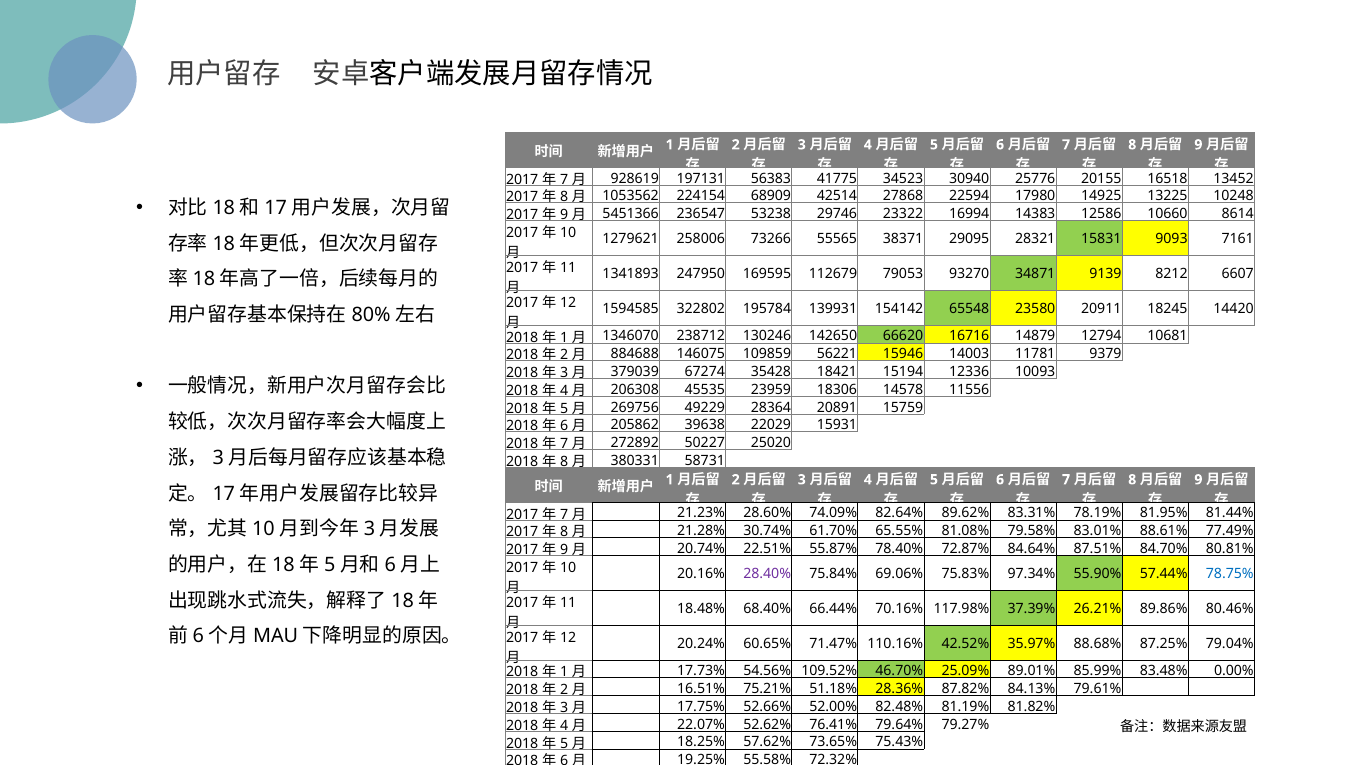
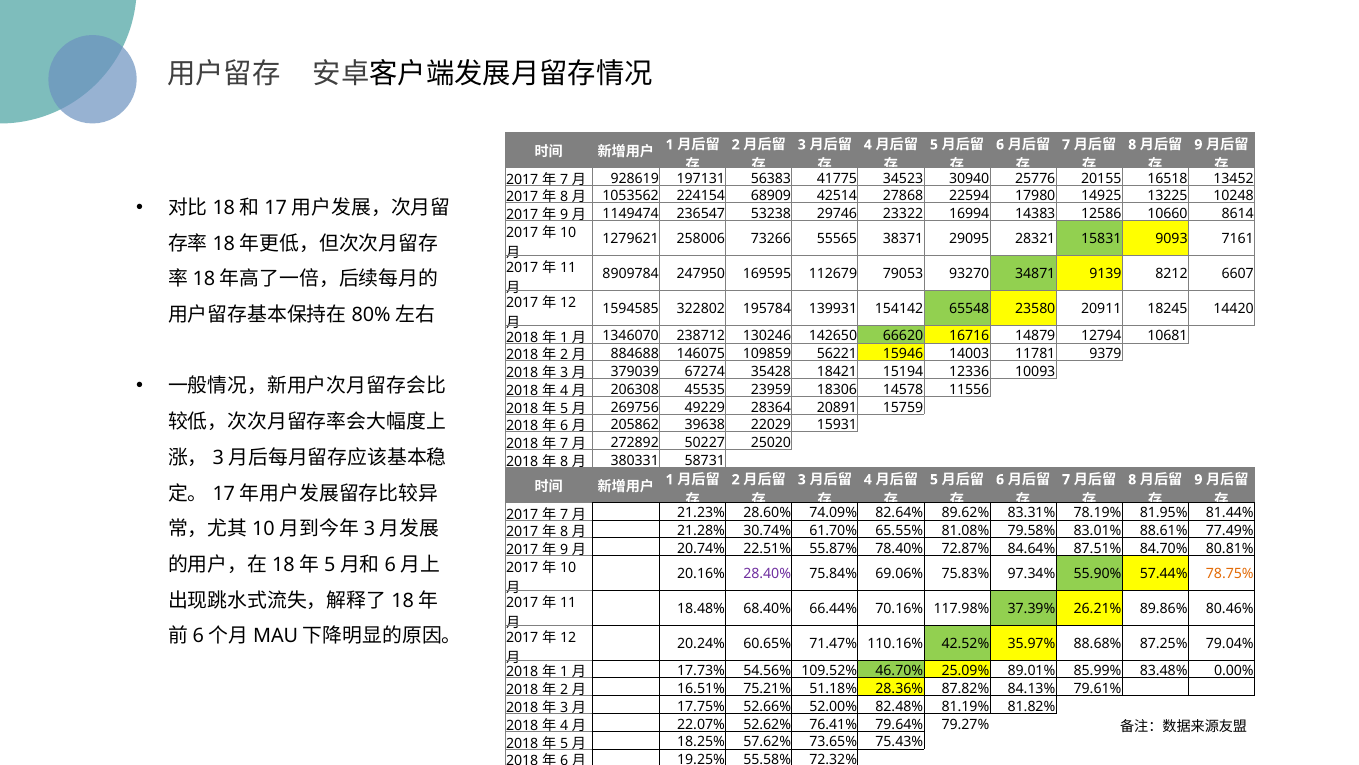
5451366: 5451366 -> 1149474
1341893: 1341893 -> 8909784
78.75% colour: blue -> orange
